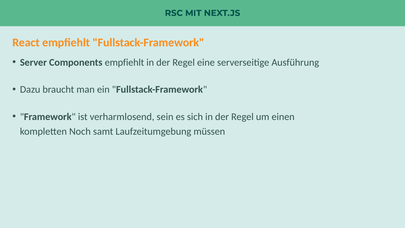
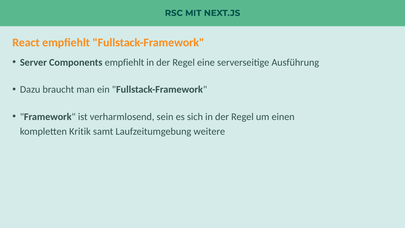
Noch: Noch -> Kritik
müssen: müssen -> weitere
